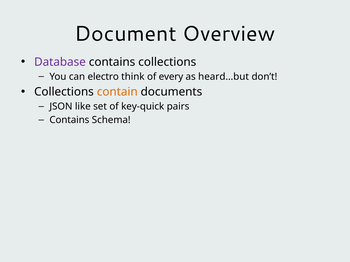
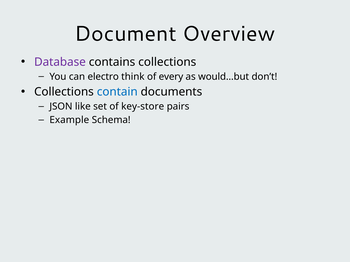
heard…but: heard…but -> would…but
contain colour: orange -> blue
key-quick: key-quick -> key-store
Contains at (69, 120): Contains -> Example
